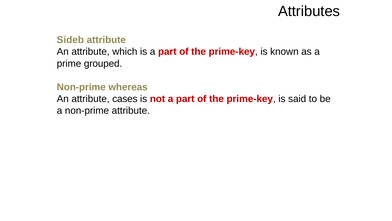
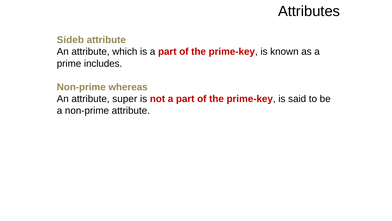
grouped: grouped -> includes
cases: cases -> super
